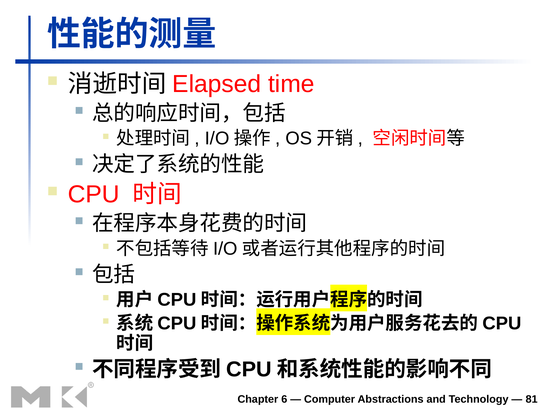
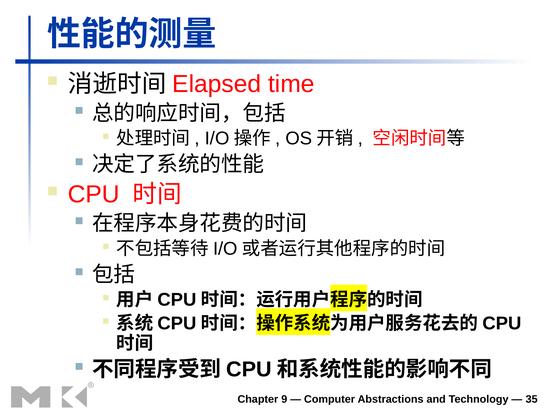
6: 6 -> 9
81: 81 -> 35
